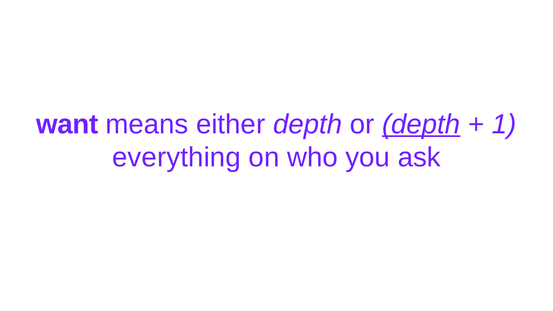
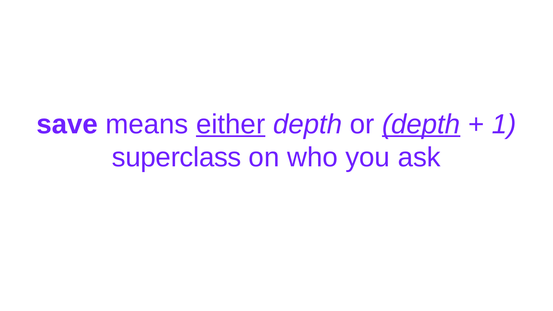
want: want -> save
either underline: none -> present
everything: everything -> superclass
